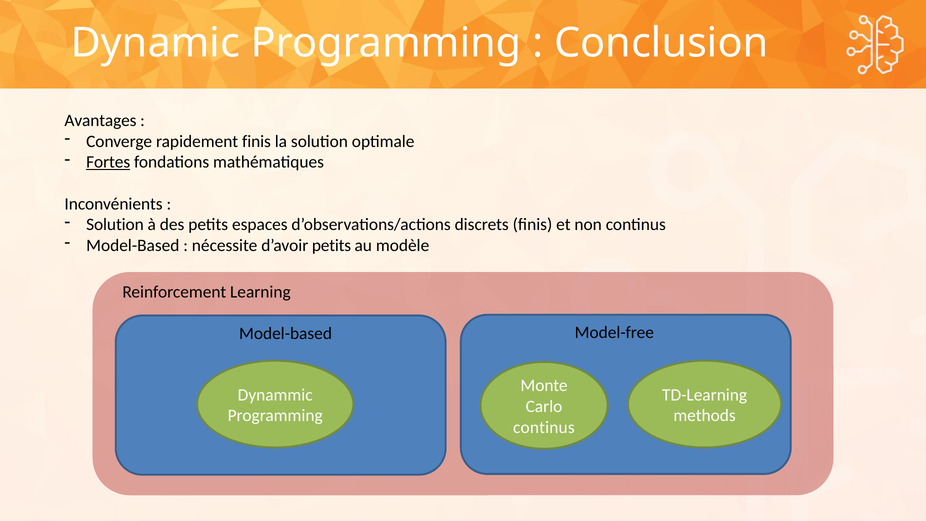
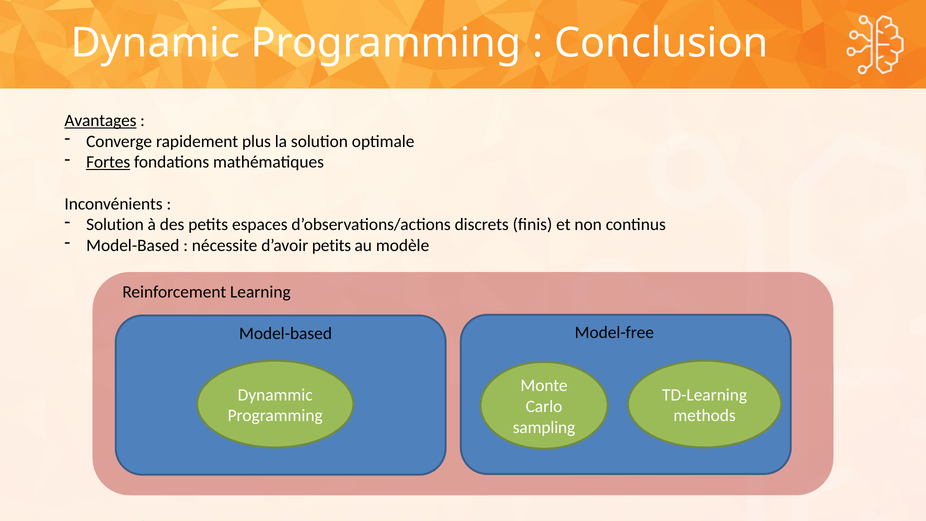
Avantages underline: none -> present
rapidement finis: finis -> plus
continus at (544, 427): continus -> sampling
